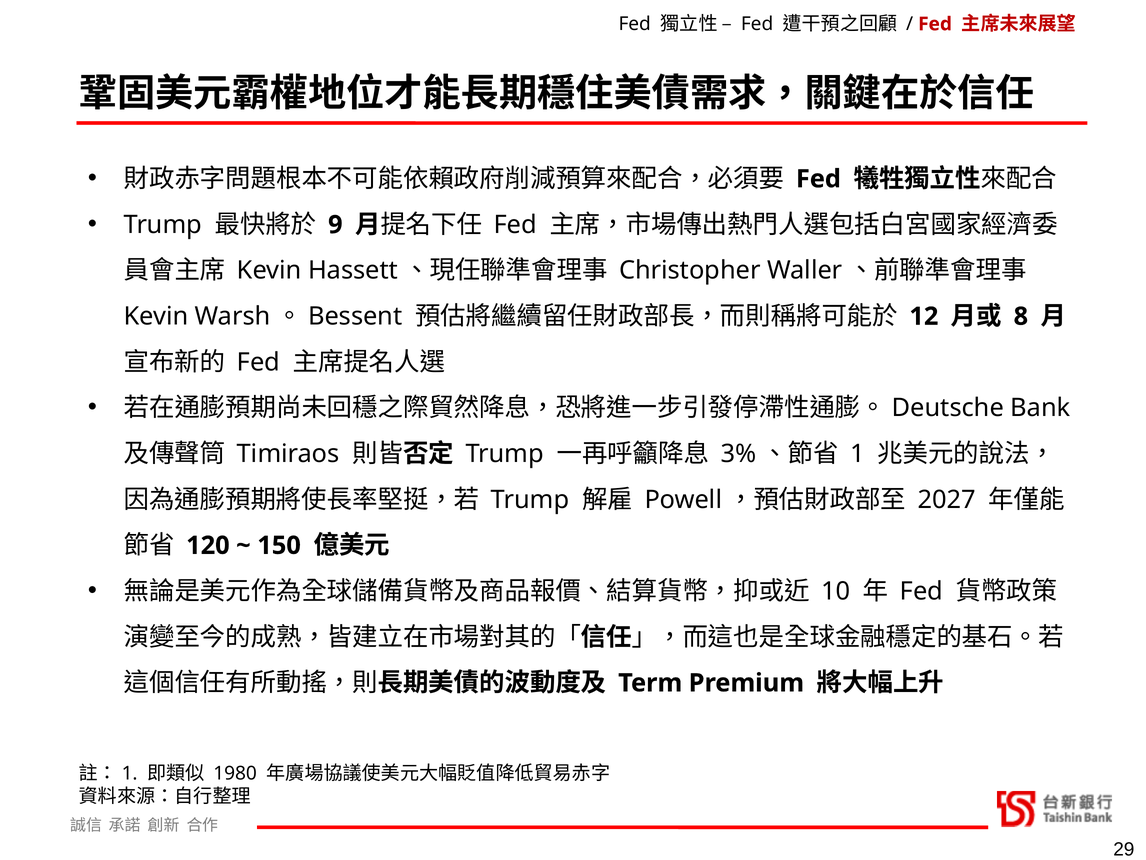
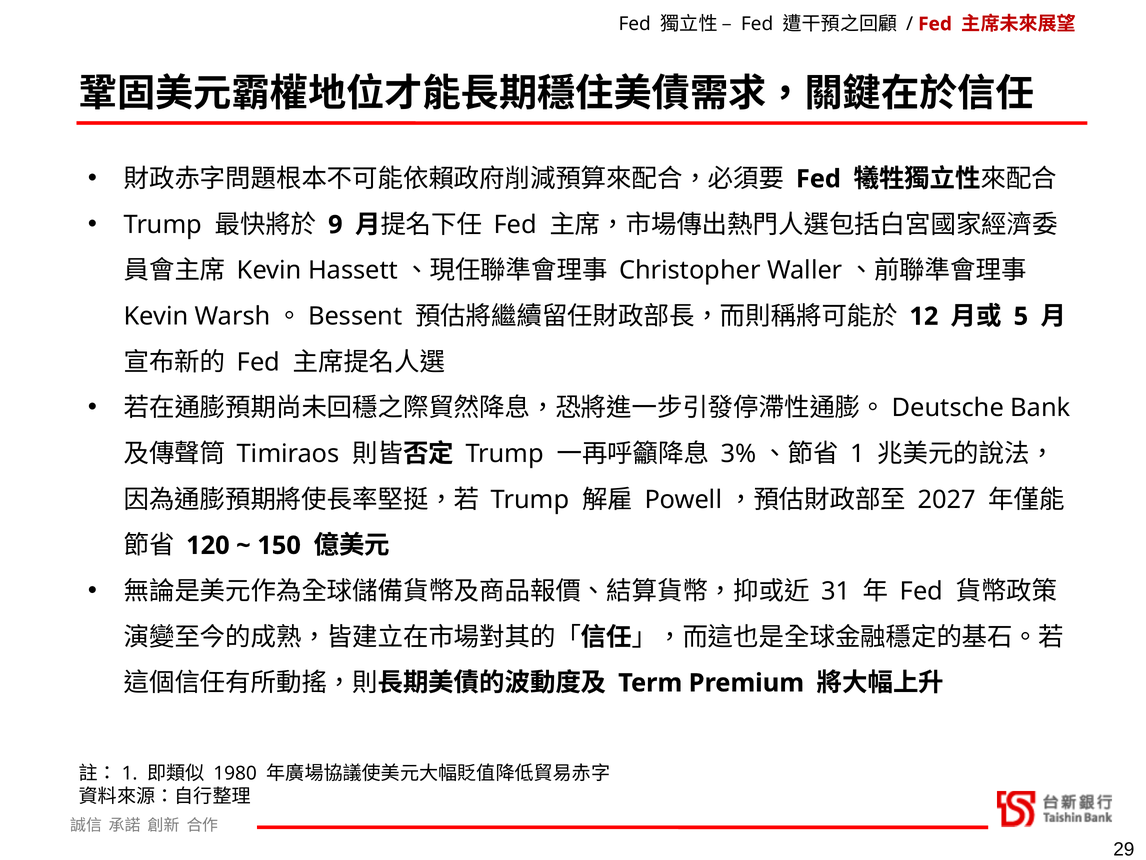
8: 8 -> 5
10: 10 -> 31
